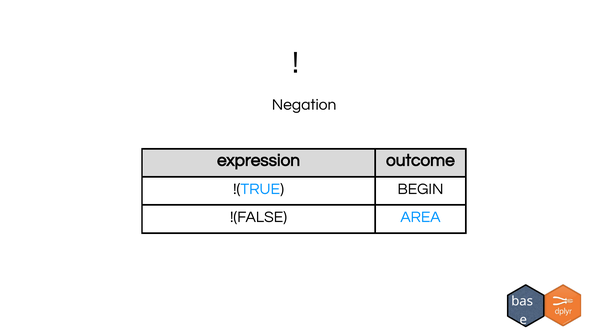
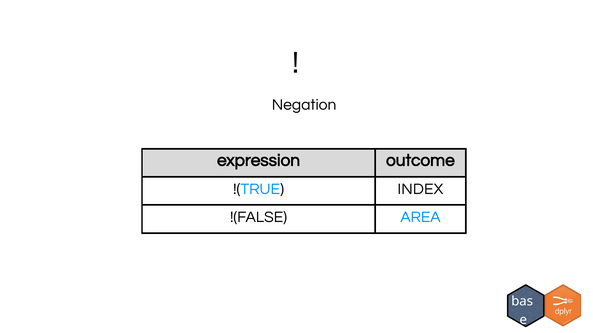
BEGIN: BEGIN -> INDEX
